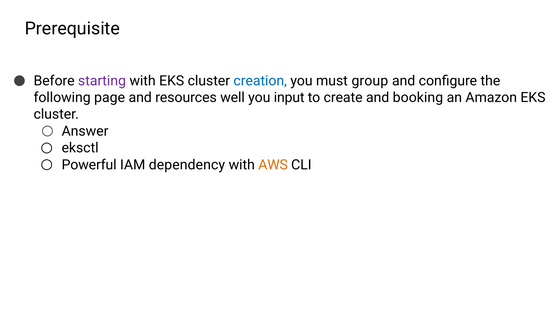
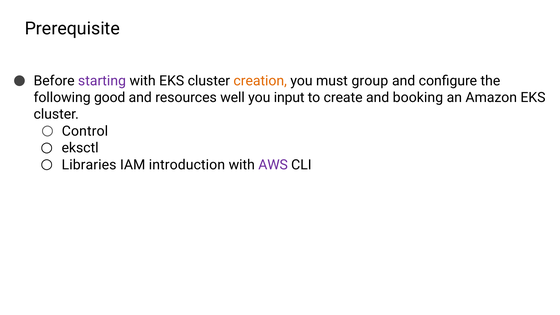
creation colour: blue -> orange
page: page -> good
Answer: Answer -> Control
Powerful: Powerful -> Libraries
dependency: dependency -> introduction
AWS colour: orange -> purple
